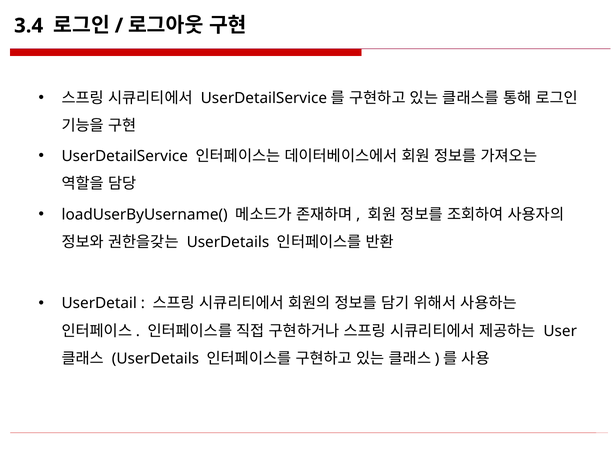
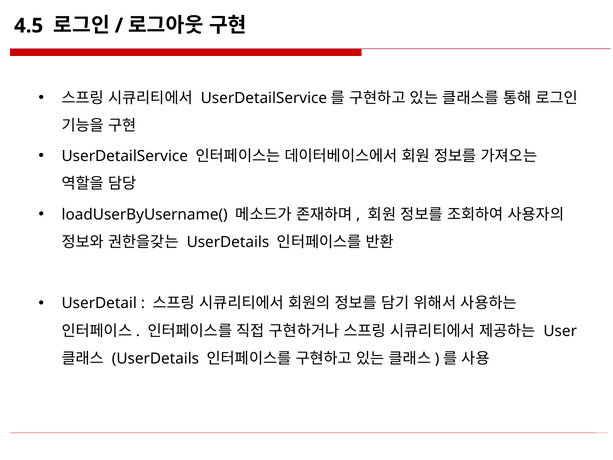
3.4: 3.4 -> 4.5
